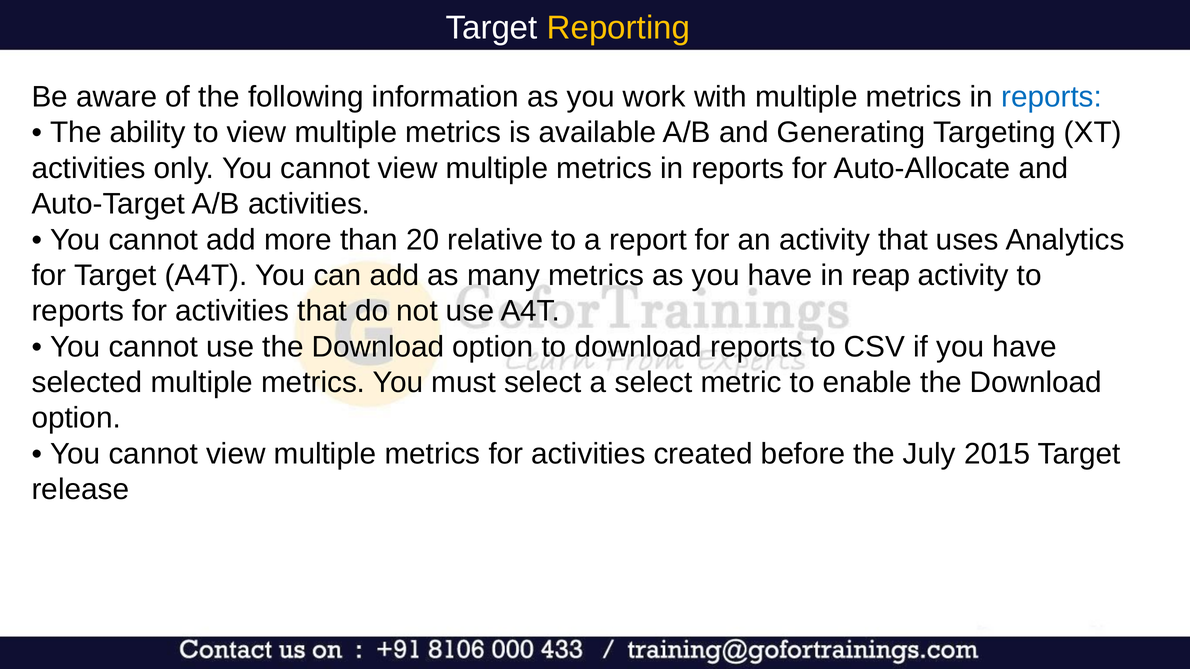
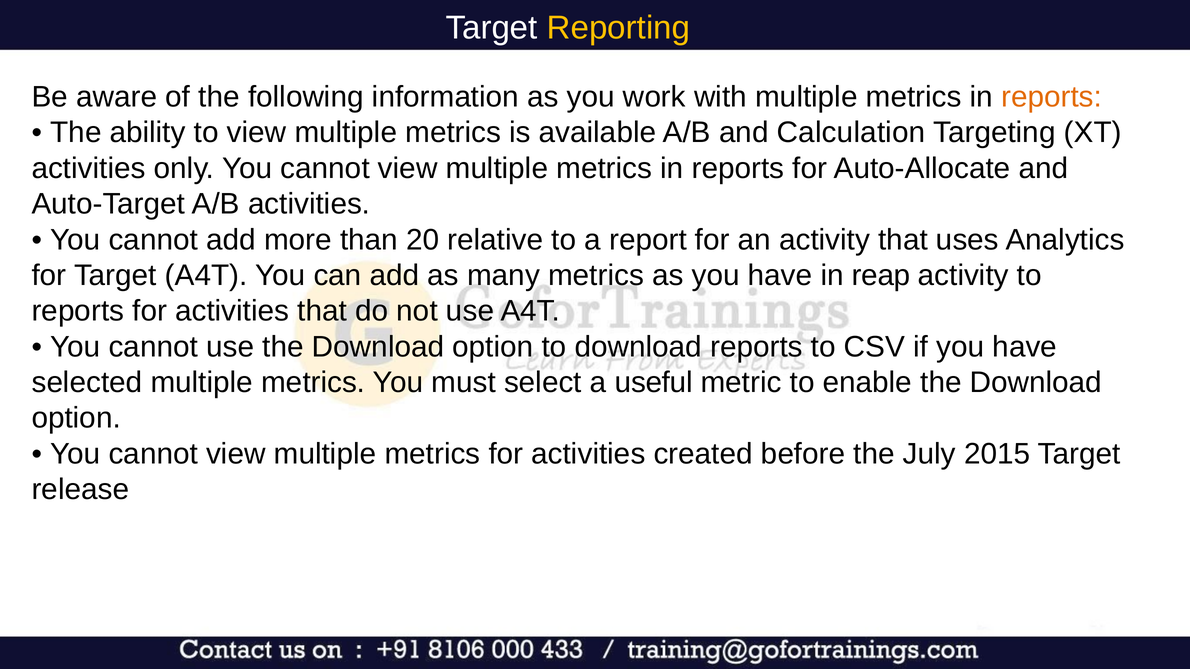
reports at (1051, 97) colour: blue -> orange
Generating: Generating -> Calculation
a select: select -> useful
